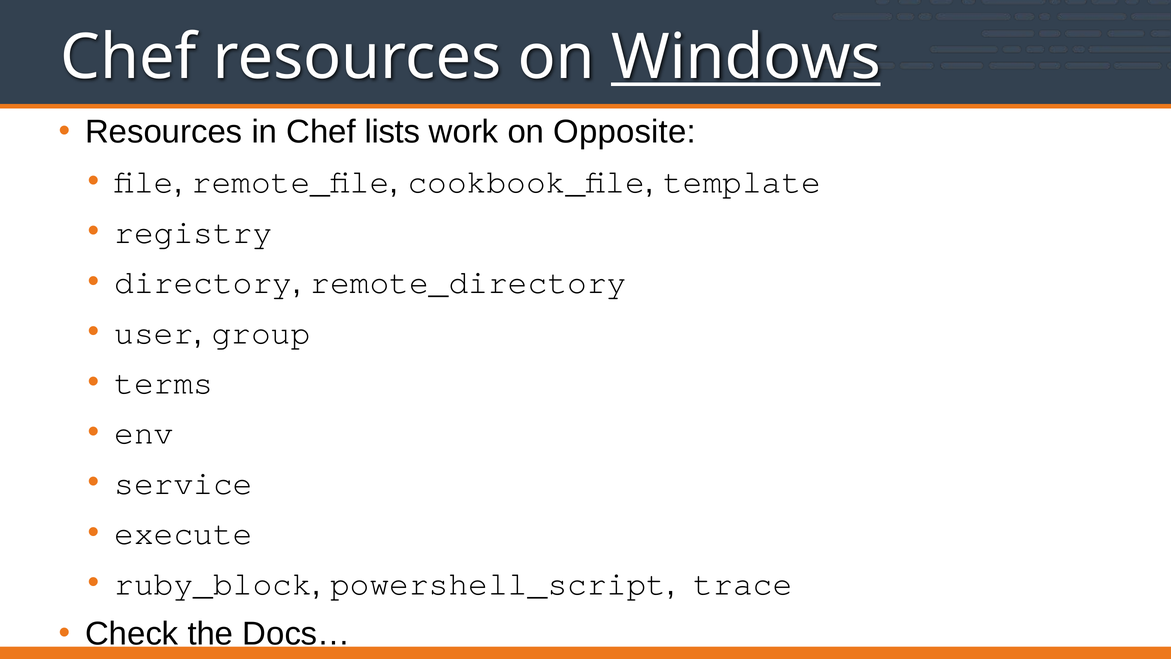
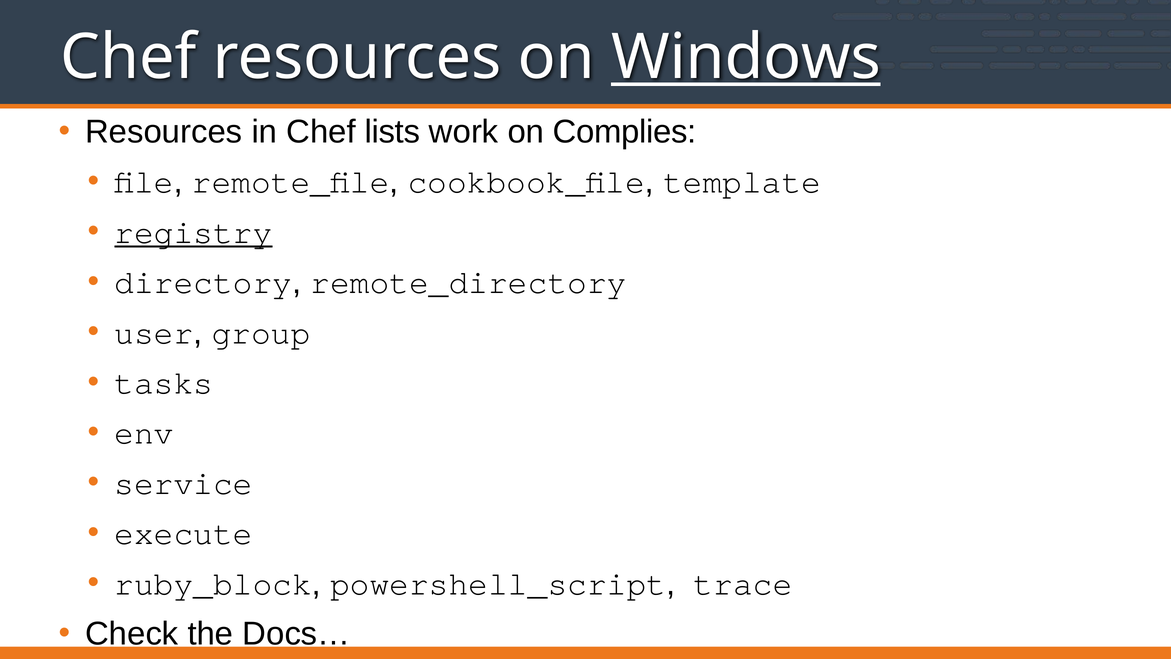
Opposite: Opposite -> Complies
registry underline: none -> present
terms: terms -> tasks
